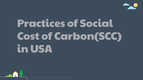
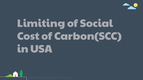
Practices: Practices -> Limiting
